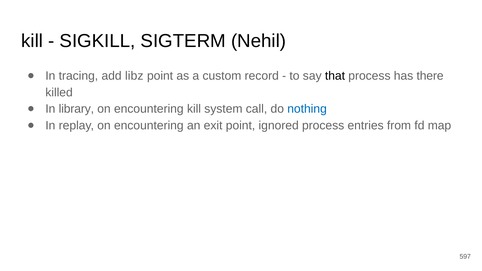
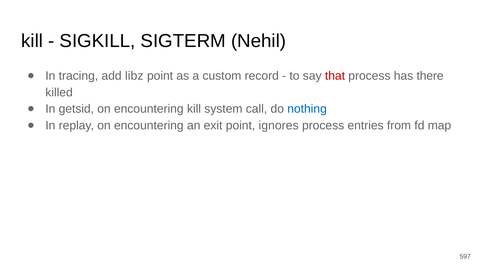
that colour: black -> red
library: library -> getsid
ignored: ignored -> ignores
